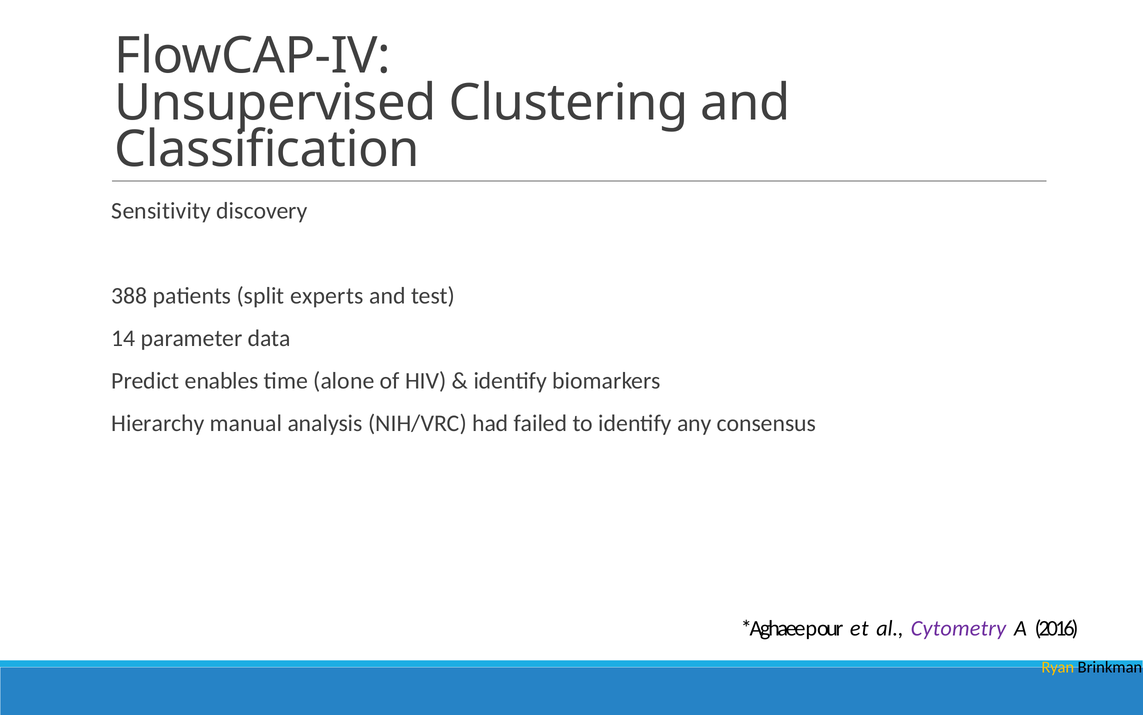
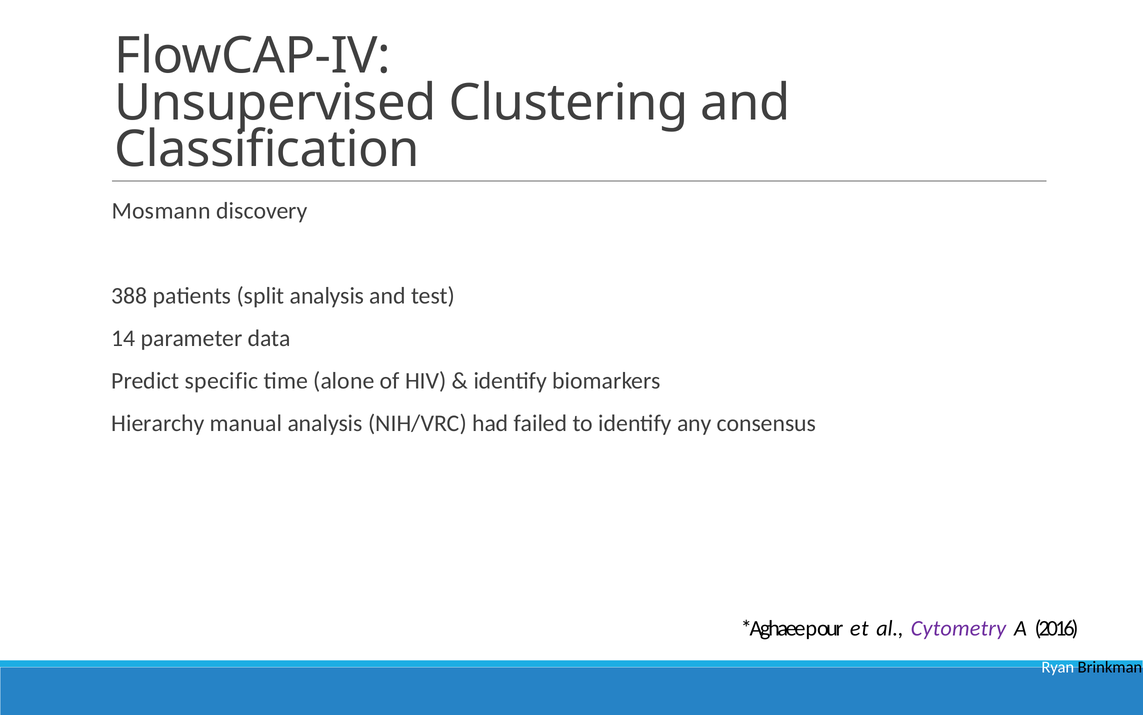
Sensitivity: Sensitivity -> Mosmann
split experts: experts -> analysis
enables: enables -> specific
Ryan colour: yellow -> white
